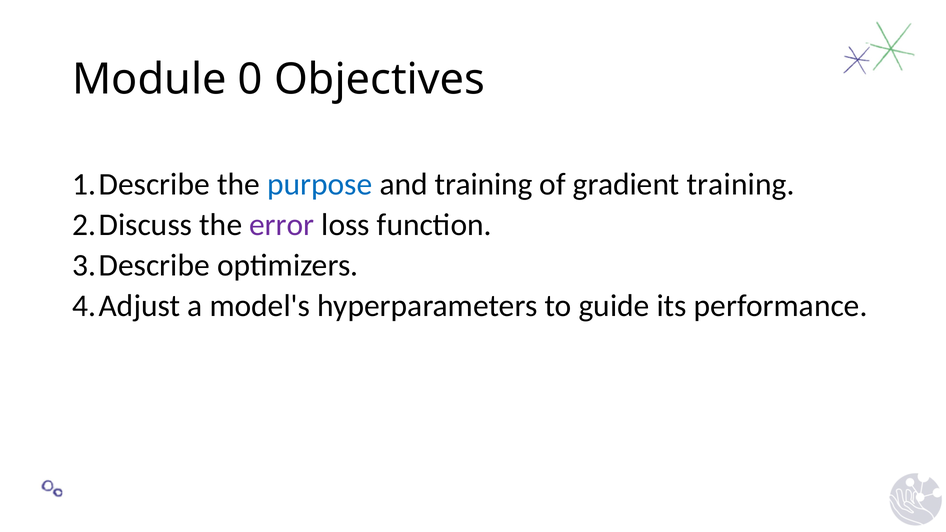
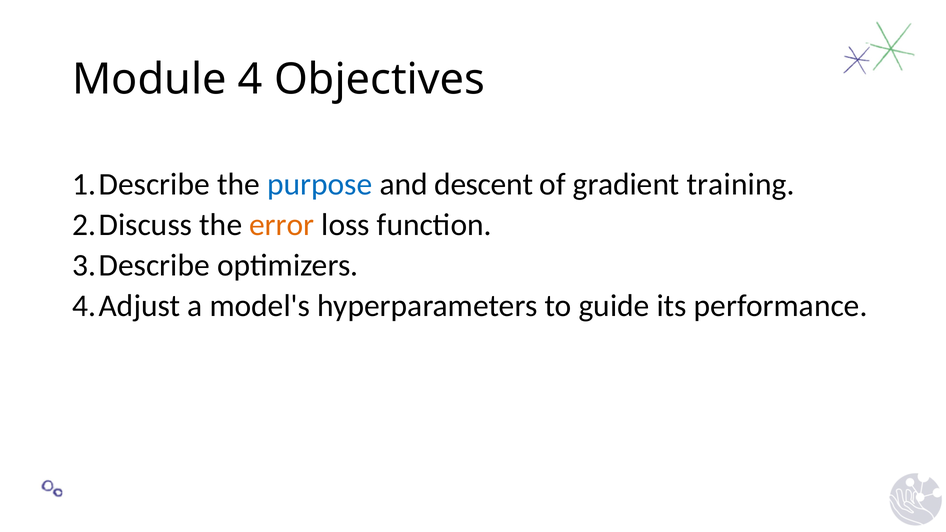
0: 0 -> 4
and training: training -> descent
error colour: purple -> orange
